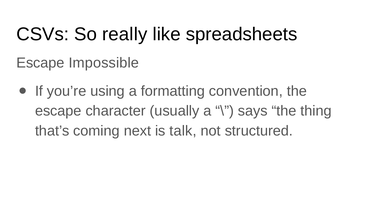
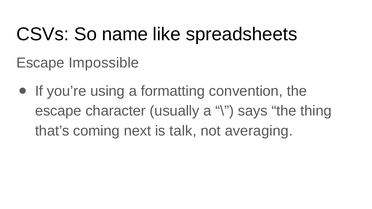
really: really -> name
structured: structured -> averaging
